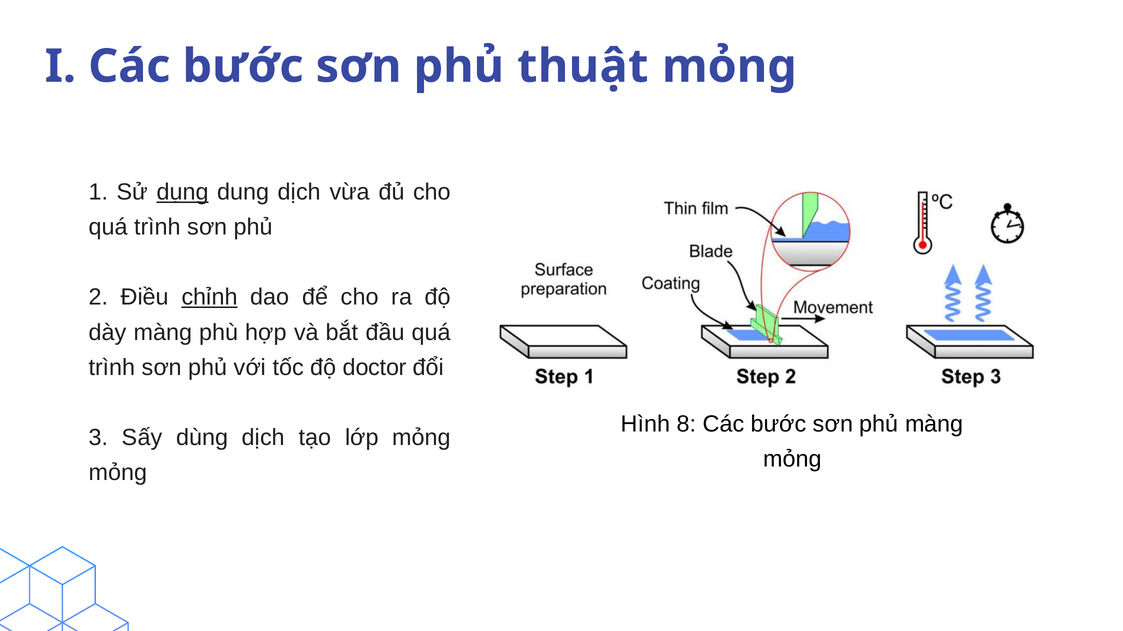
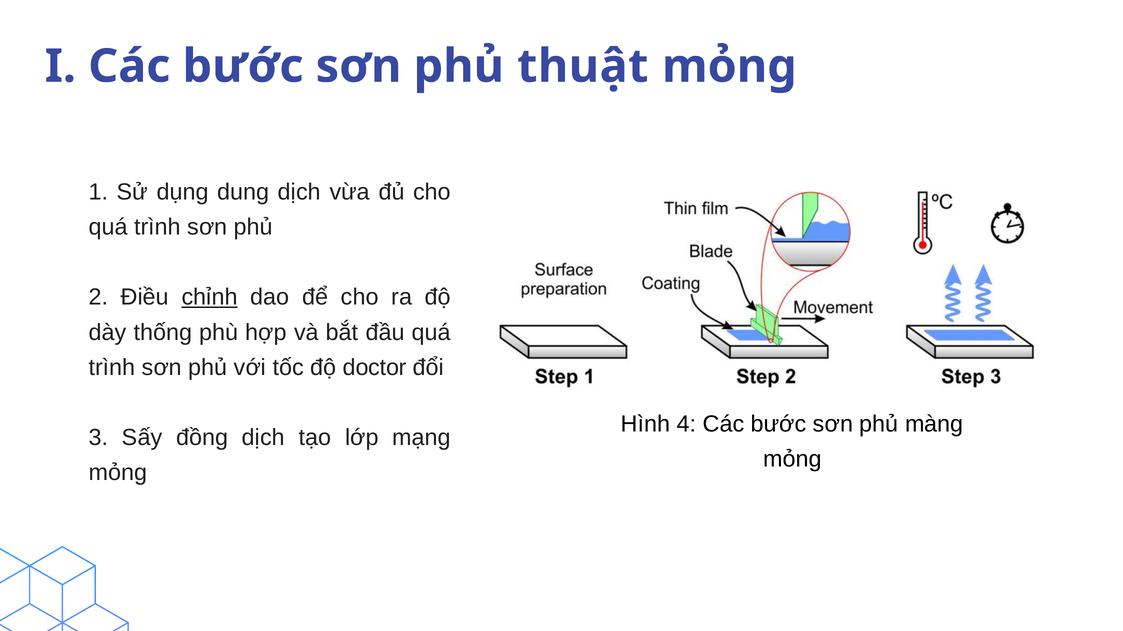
dụng underline: present -> none
dày màng: màng -> thống
8: 8 -> 4
dùng: dùng -> đồng
lớp mỏng: mỏng -> mạng
